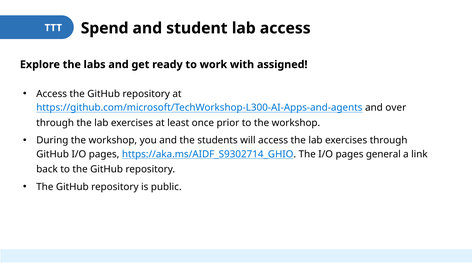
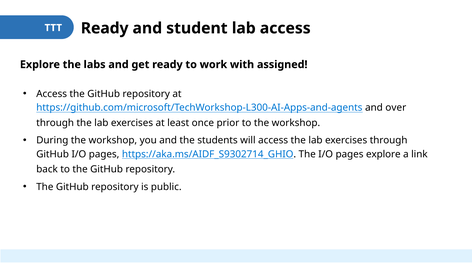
Spend at (105, 28): Spend -> Ready
pages general: general -> explore
